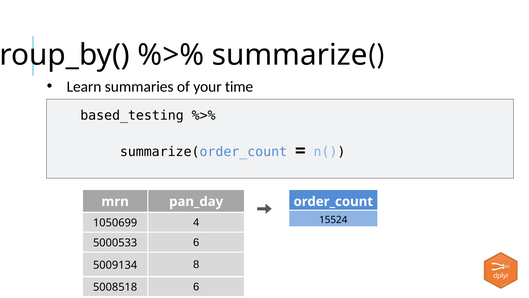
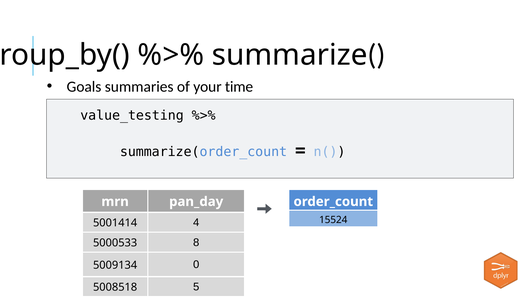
Learn: Learn -> Goals
based_testing: based_testing -> value_testing
1050699: 1050699 -> 5001414
5000533 6: 6 -> 8
8: 8 -> 0
5008518 6: 6 -> 5
